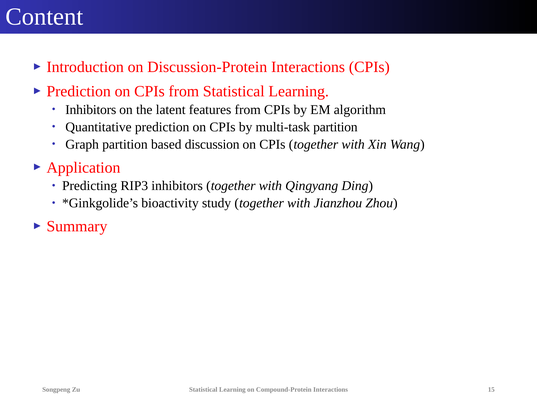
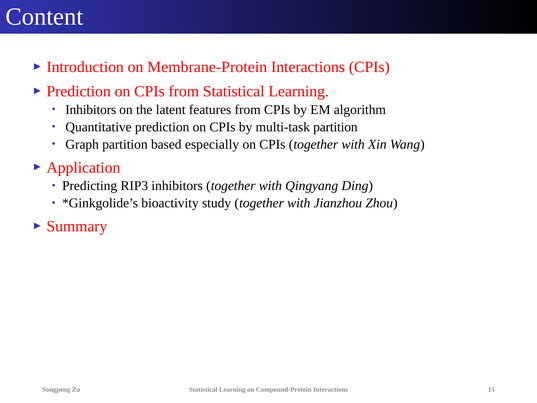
Discussion-Protein: Discussion-Protein -> Membrane-Protein
discussion: discussion -> especially
